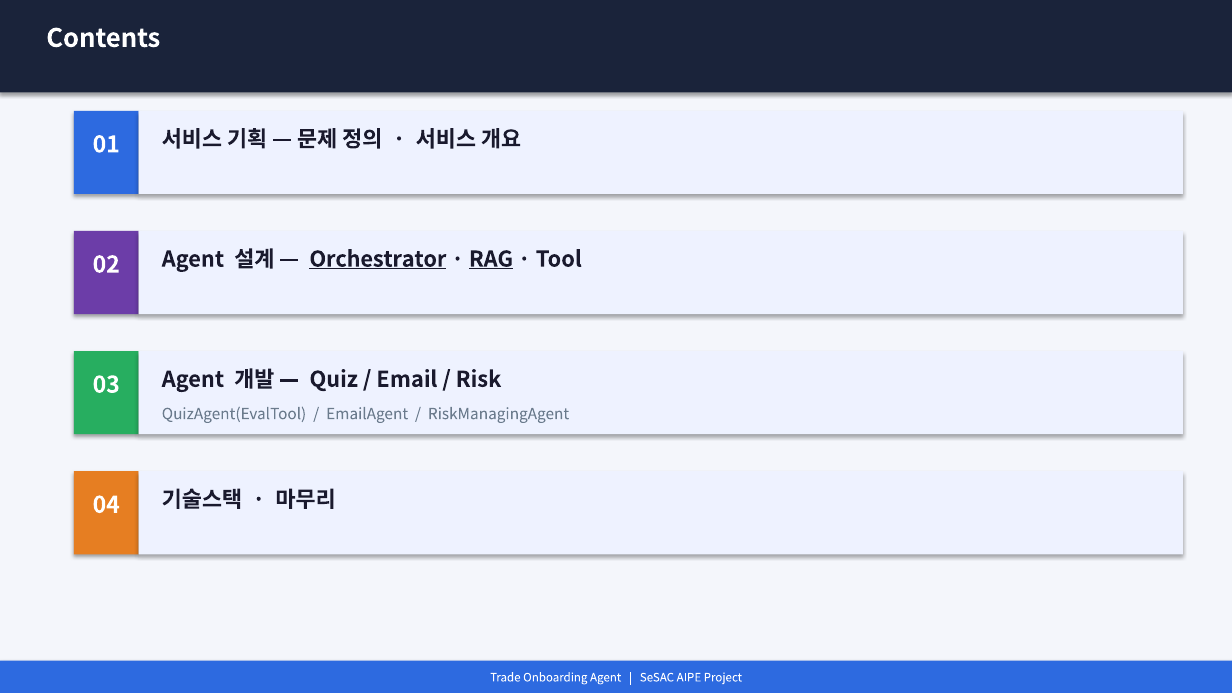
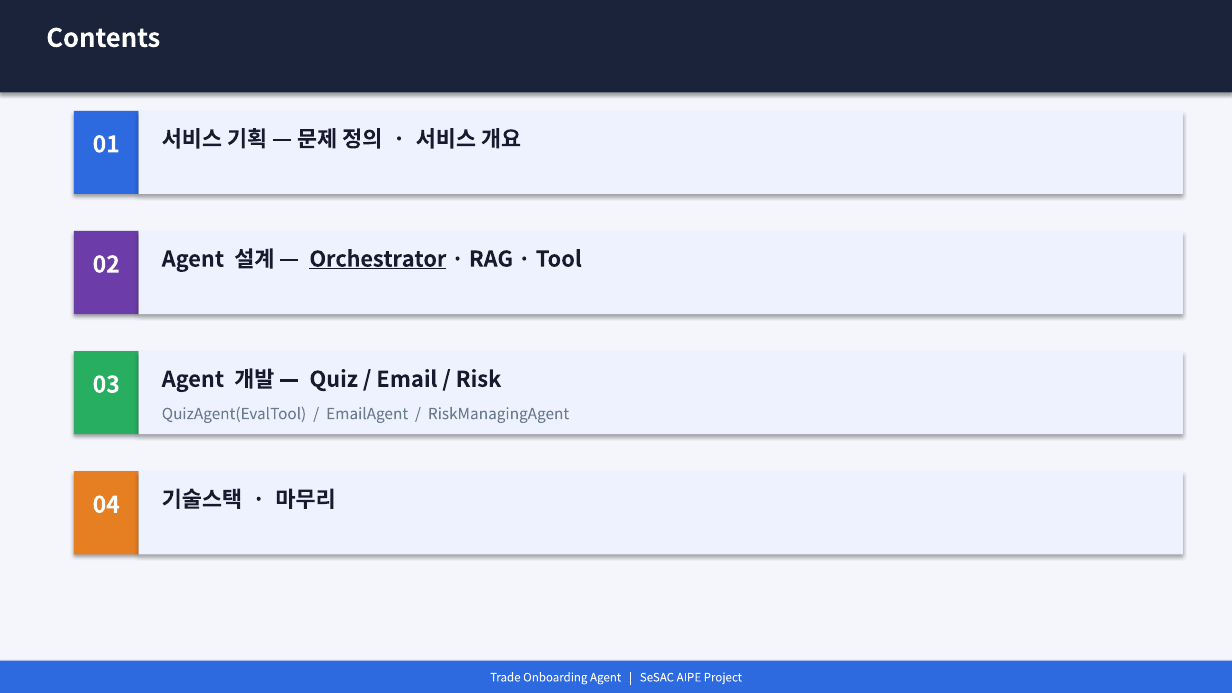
RAG underline: present -> none
